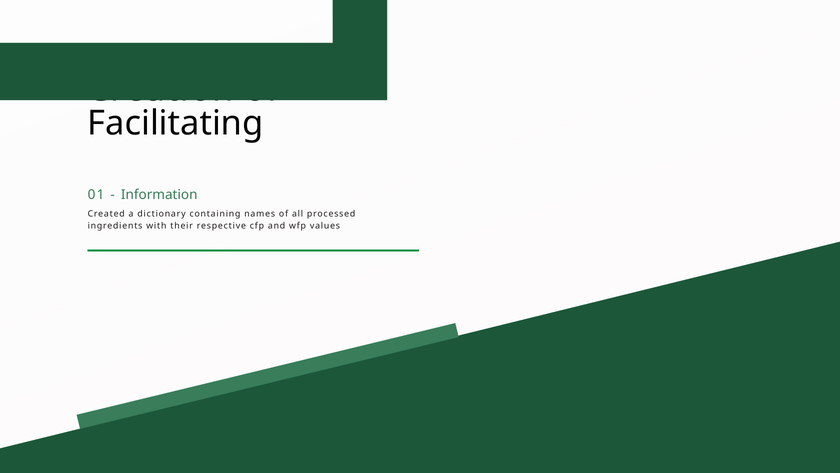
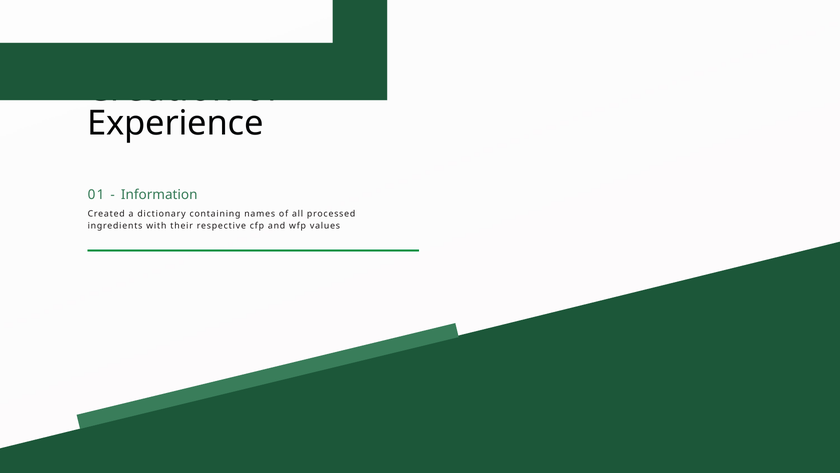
Facilitating: Facilitating -> Experience
